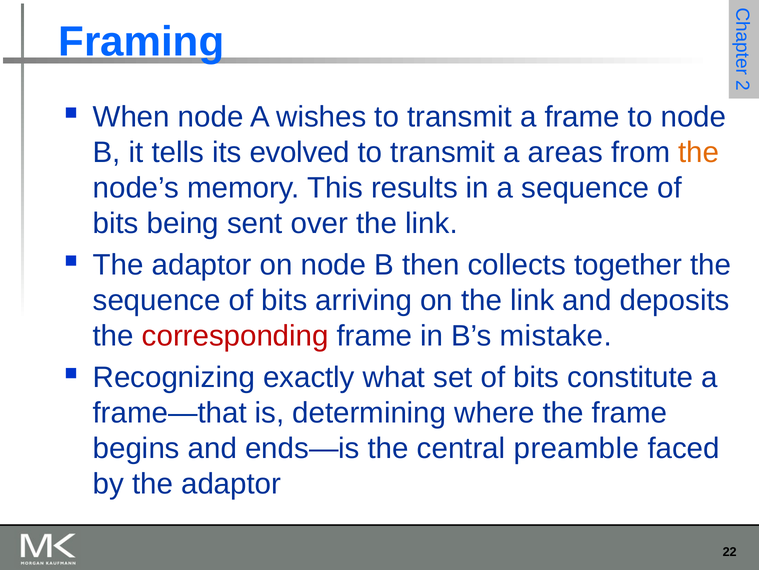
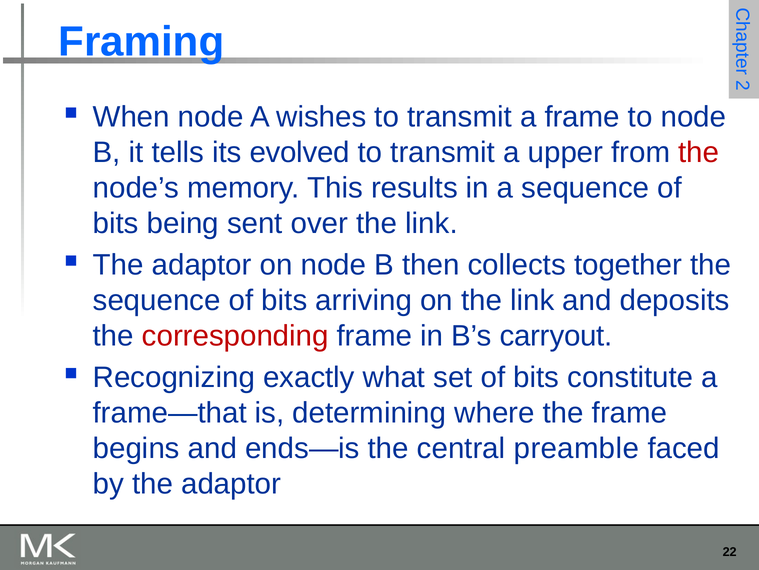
areas: areas -> upper
the at (699, 152) colour: orange -> red
mistake: mistake -> carryout
